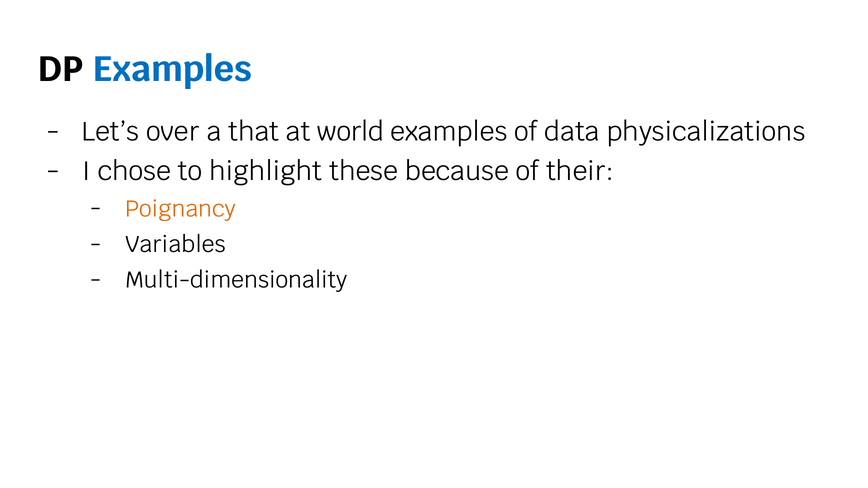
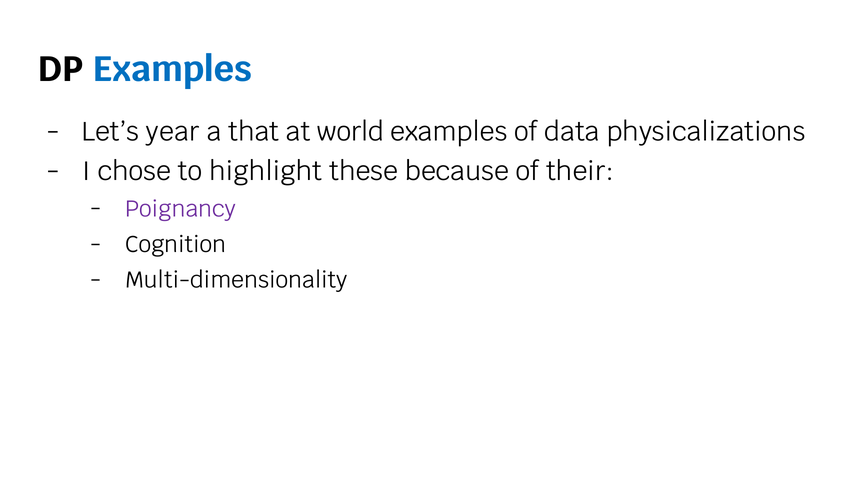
over: over -> year
Poignancy colour: orange -> purple
Variables: Variables -> Cognition
